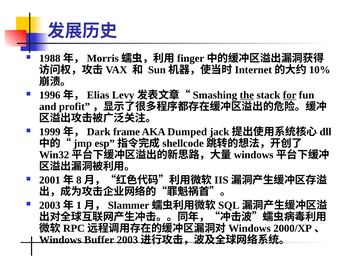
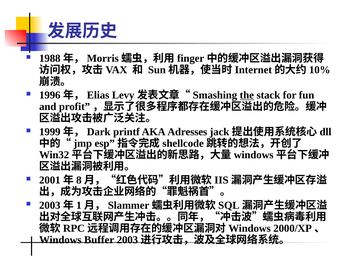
for underline: present -> none
frame: frame -> printf
Dumped: Dumped -> Adresses
